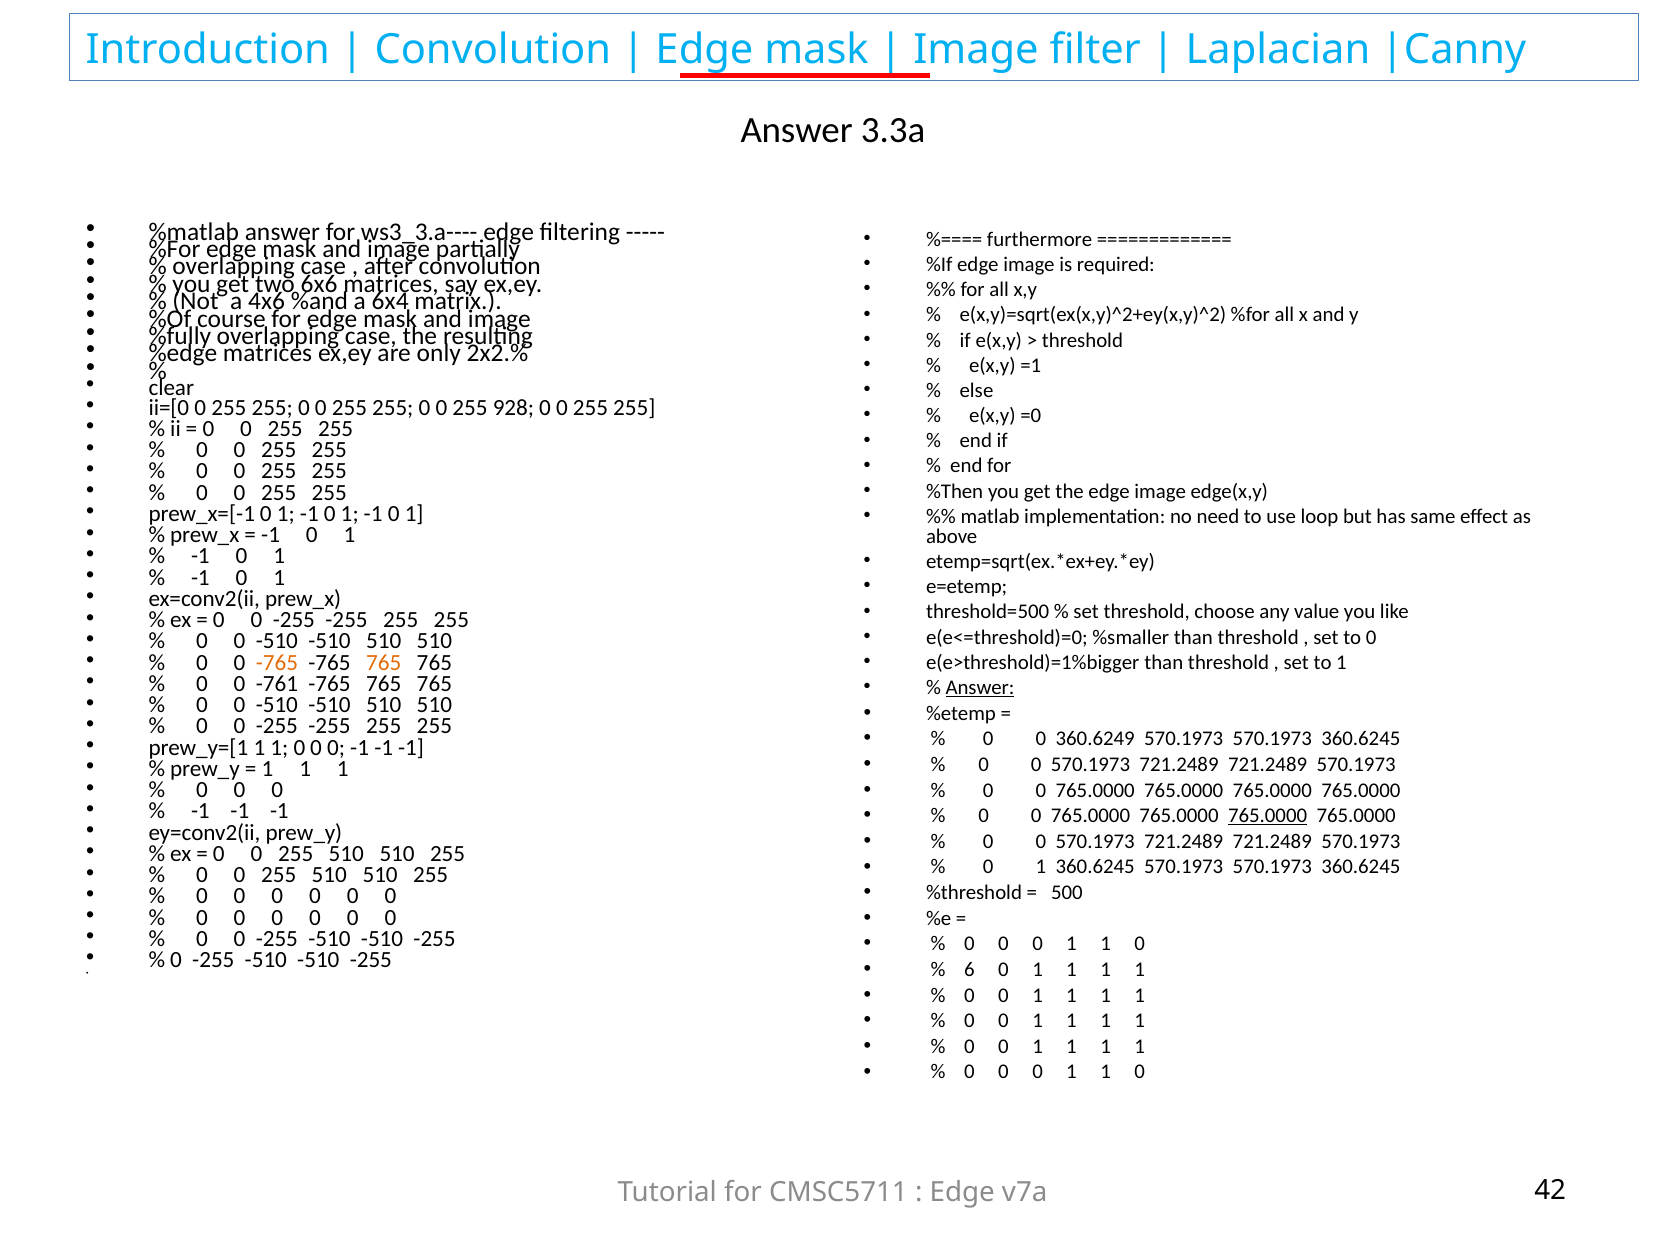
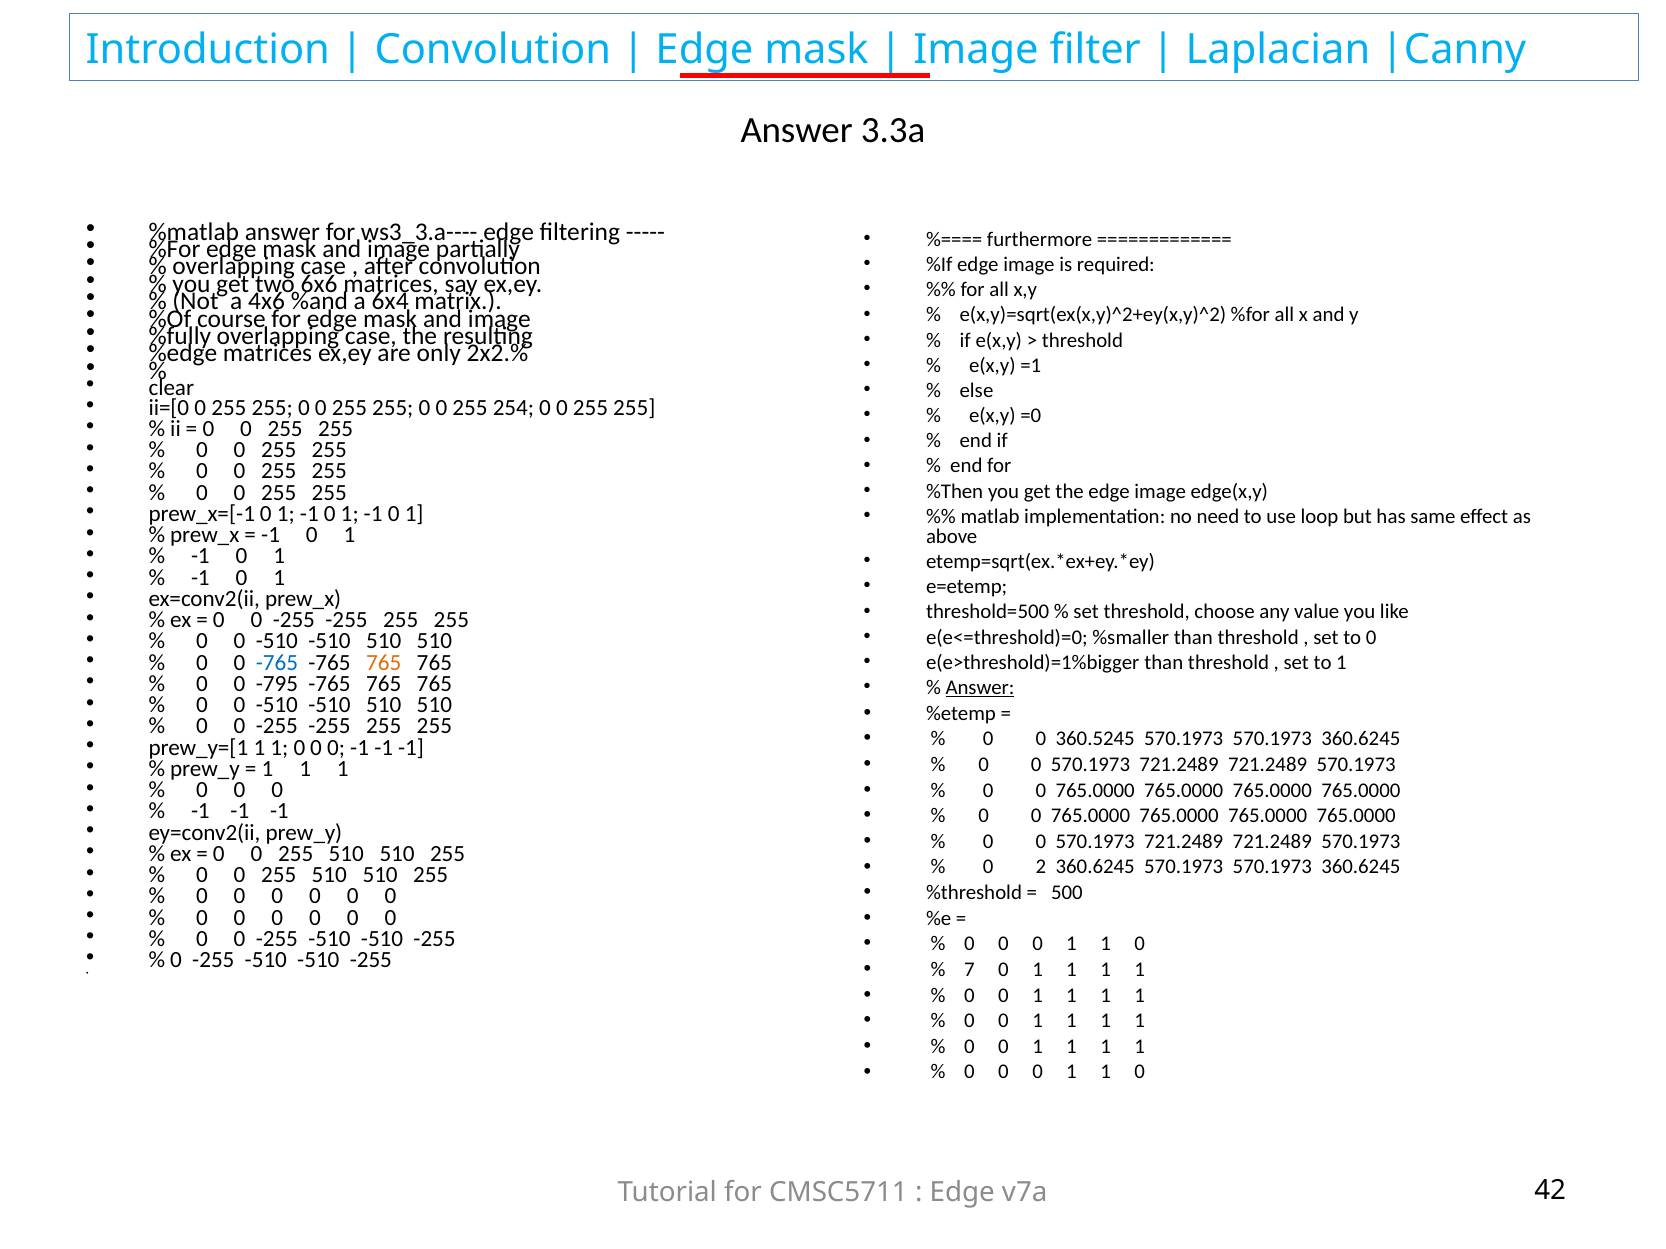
928: 928 -> 254
-765 at (277, 663) colour: orange -> blue
-761: -761 -> -795
360.6249: 360.6249 -> 360.5245
765.0000 at (1268, 816) underline: present -> none
1 at (1041, 867): 1 -> 2
6: 6 -> 7
